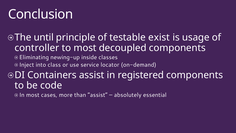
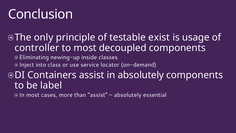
until: until -> only
in registered: registered -> absolutely
code: code -> label
